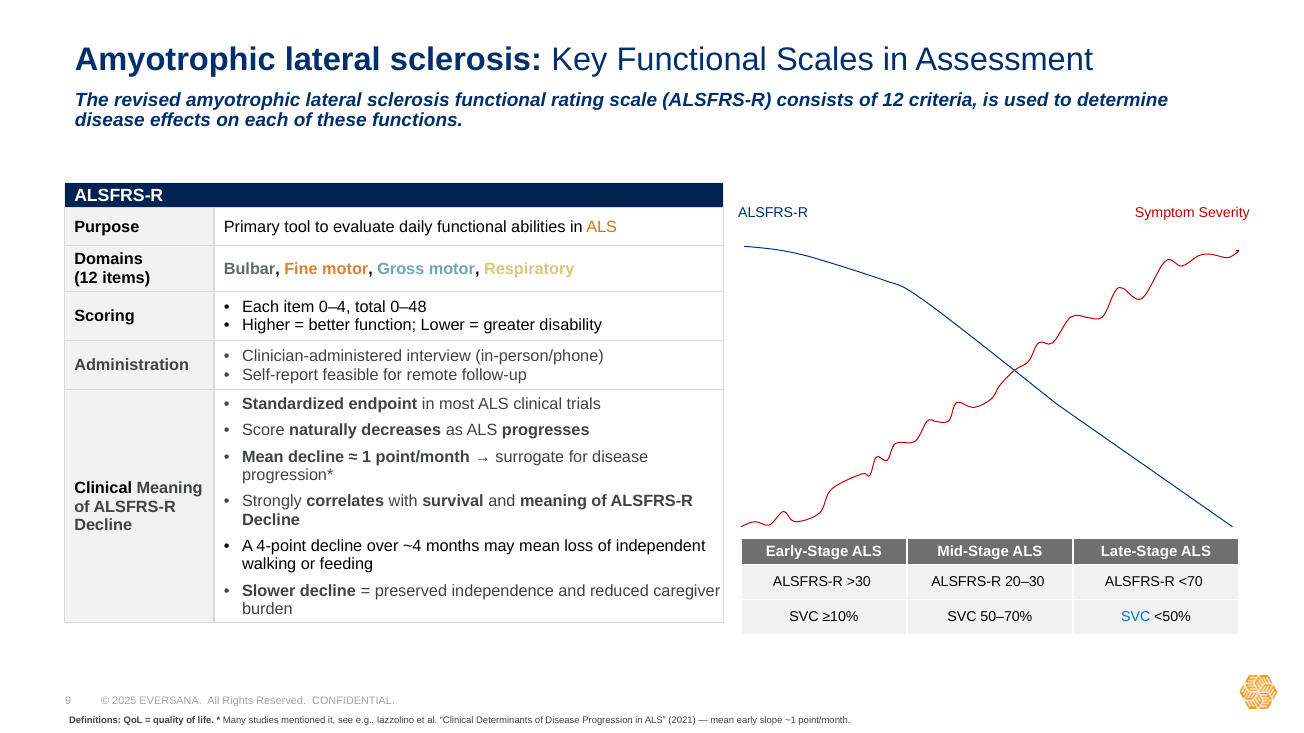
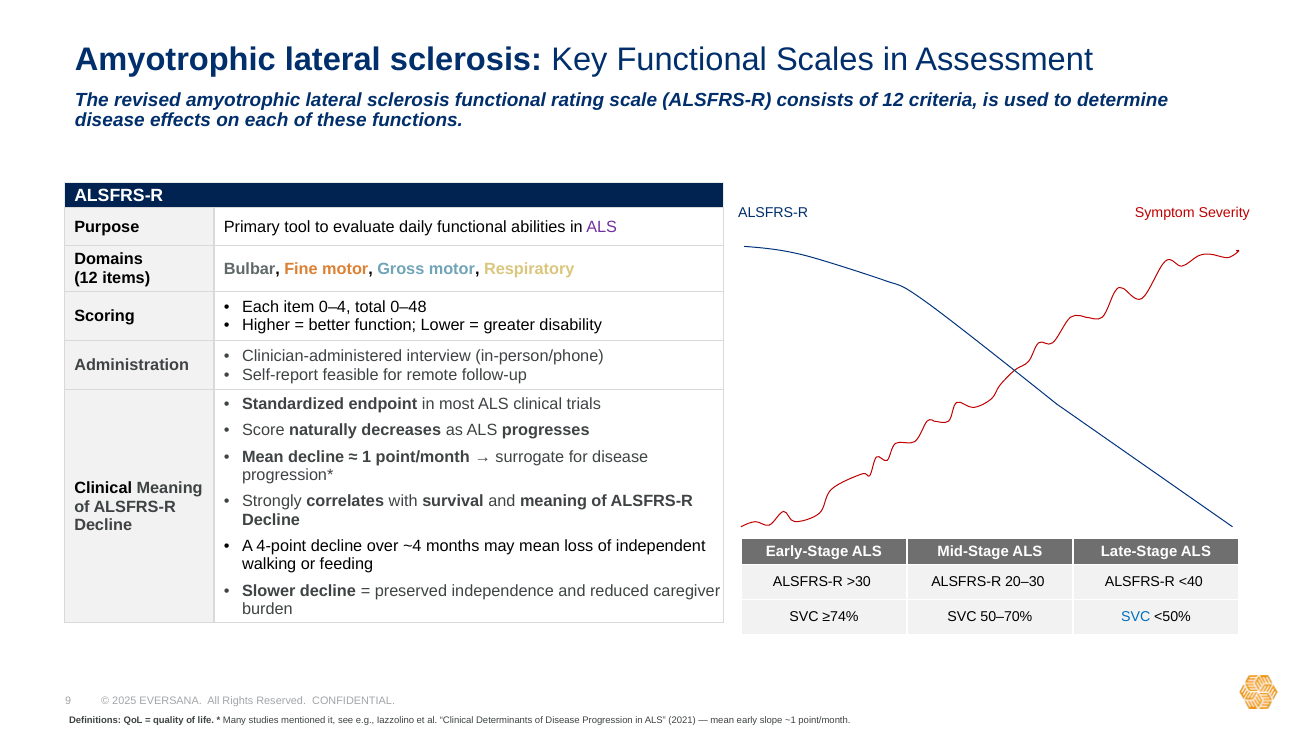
ALS at (602, 227) colour: orange -> purple
<70: <70 -> <40
≥10%: ≥10% -> ≥74%
